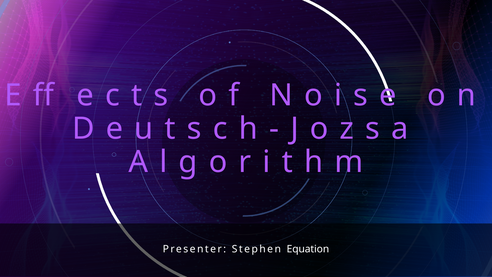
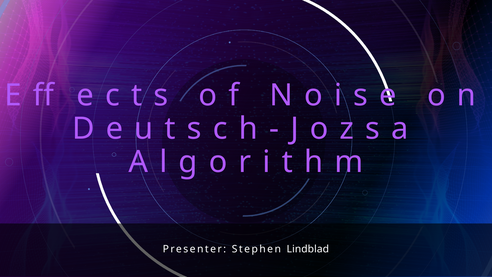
Equation: Equation -> Lindblad
